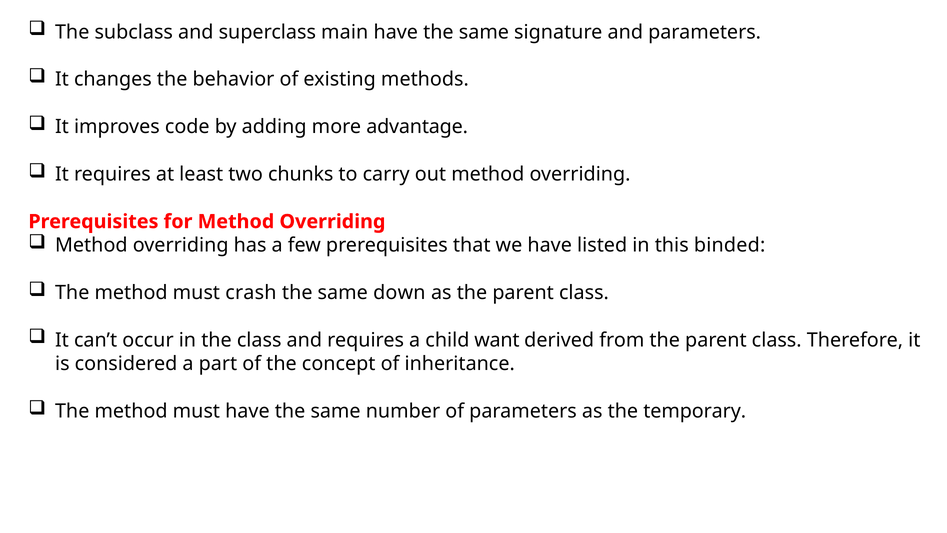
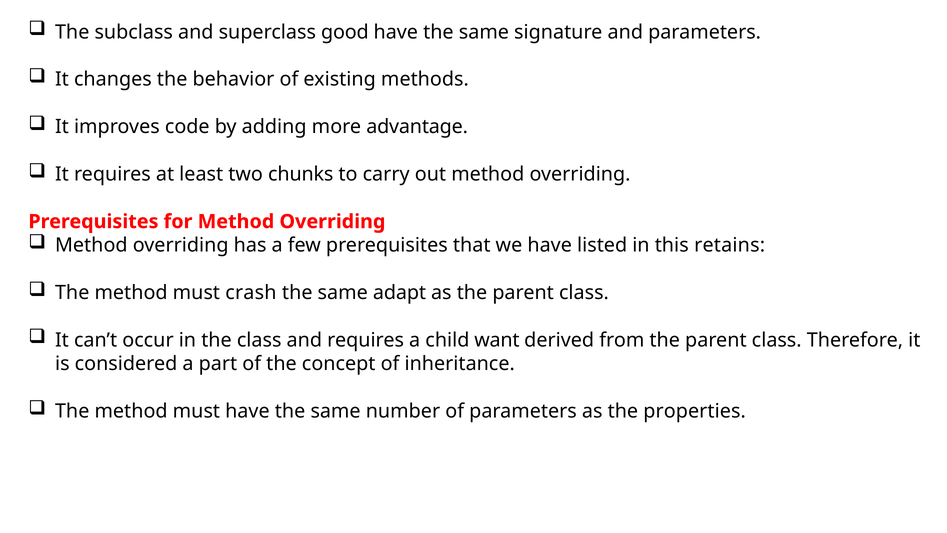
main: main -> good
binded: binded -> retains
down: down -> adapt
temporary: temporary -> properties
